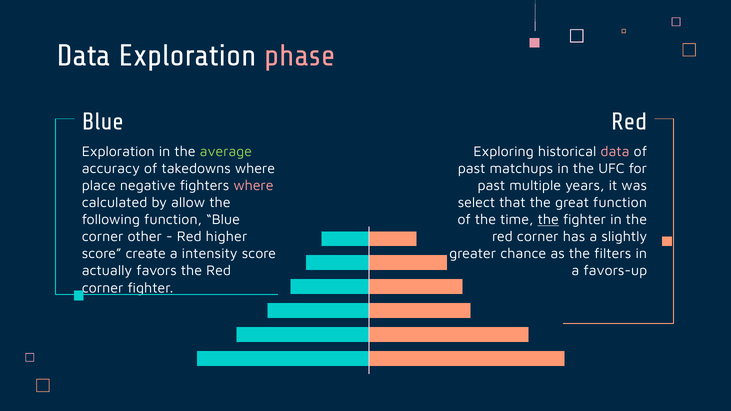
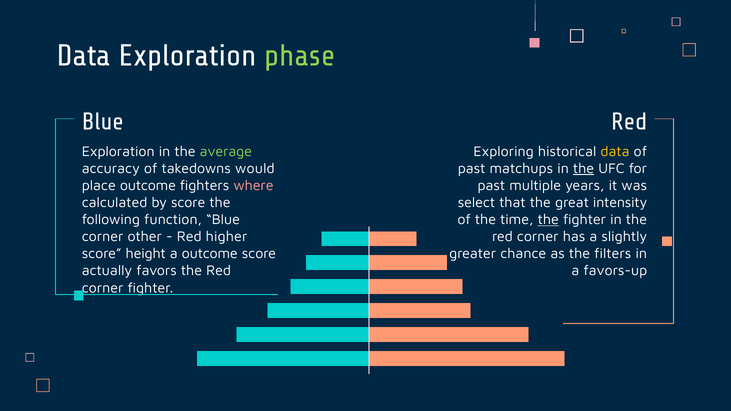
phase colour: pink -> light green
data at (615, 151) colour: pink -> yellow
takedowns where: where -> would
the at (584, 169) underline: none -> present
place negative: negative -> outcome
by allow: allow -> score
great function: function -> intensity
create: create -> height
a intensity: intensity -> outcome
